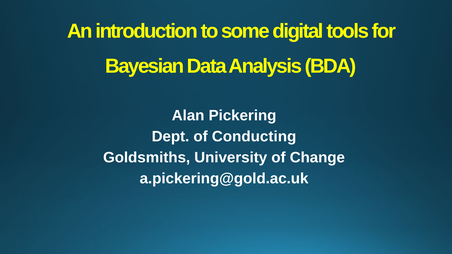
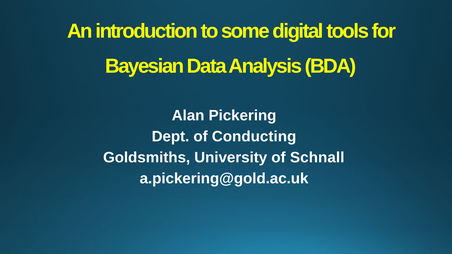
Change: Change -> Schnall
